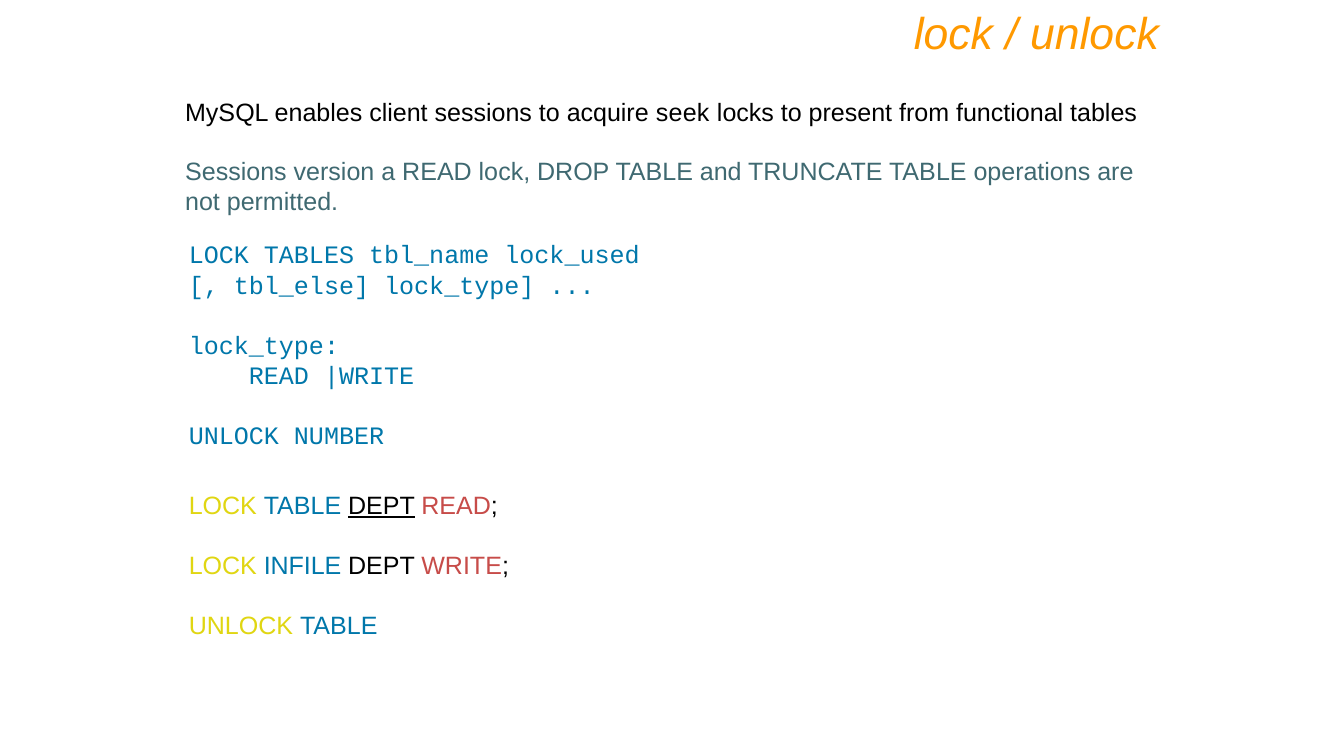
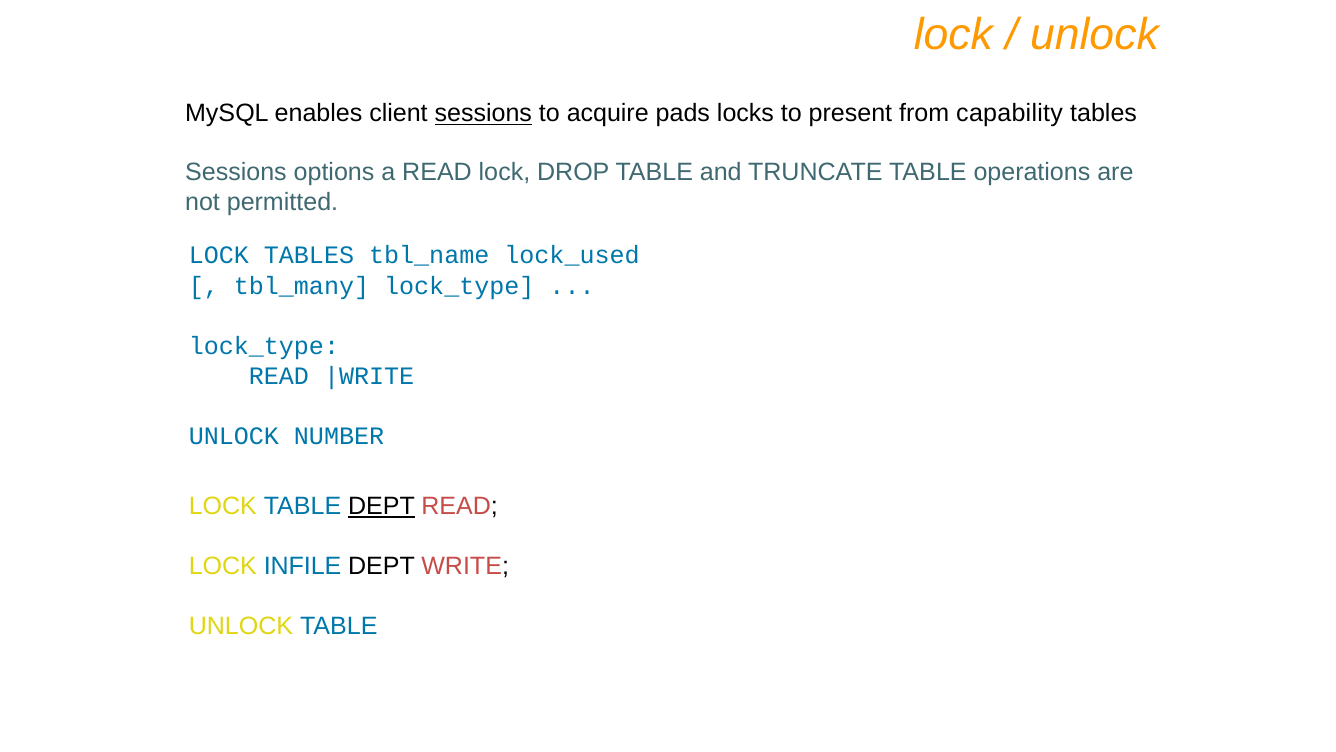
sessions at (483, 114) underline: none -> present
seek: seek -> pads
functional: functional -> capability
version: version -> options
tbl_else: tbl_else -> tbl_many
